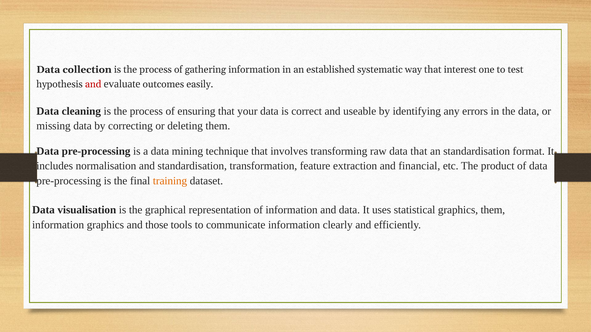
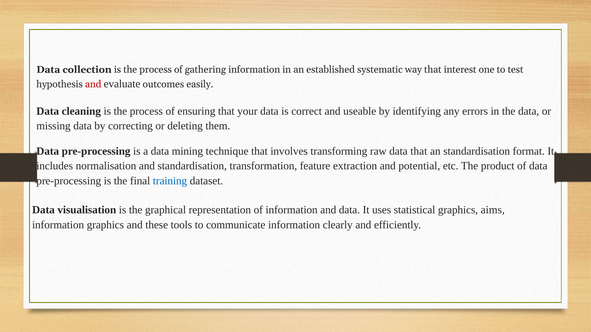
financial: financial -> potential
training colour: orange -> blue
graphics them: them -> aims
those: those -> these
